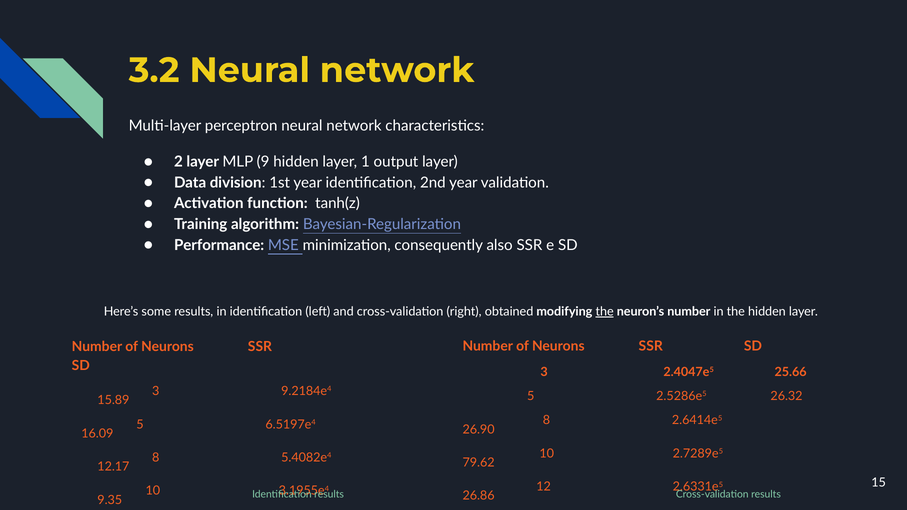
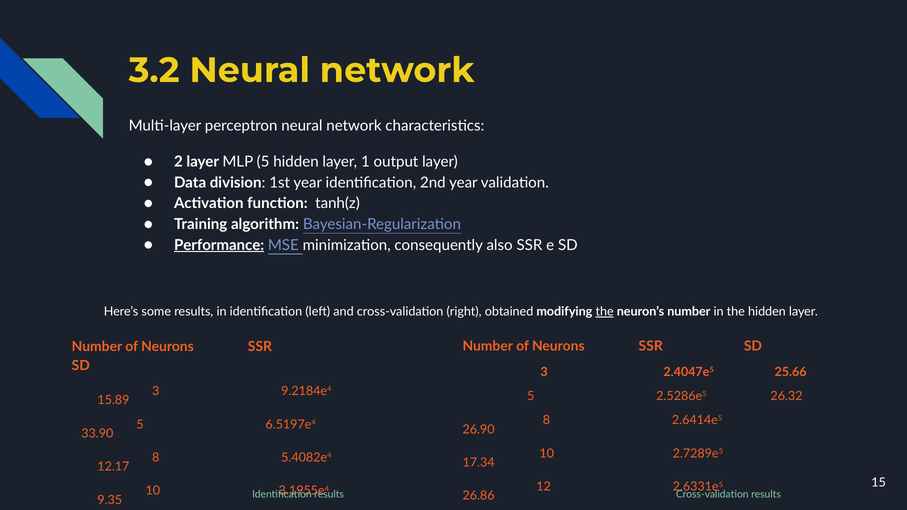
MLP 9: 9 -> 5
Performance underline: none -> present
16.09: 16.09 -> 33.90
79.62: 79.62 -> 17.34
